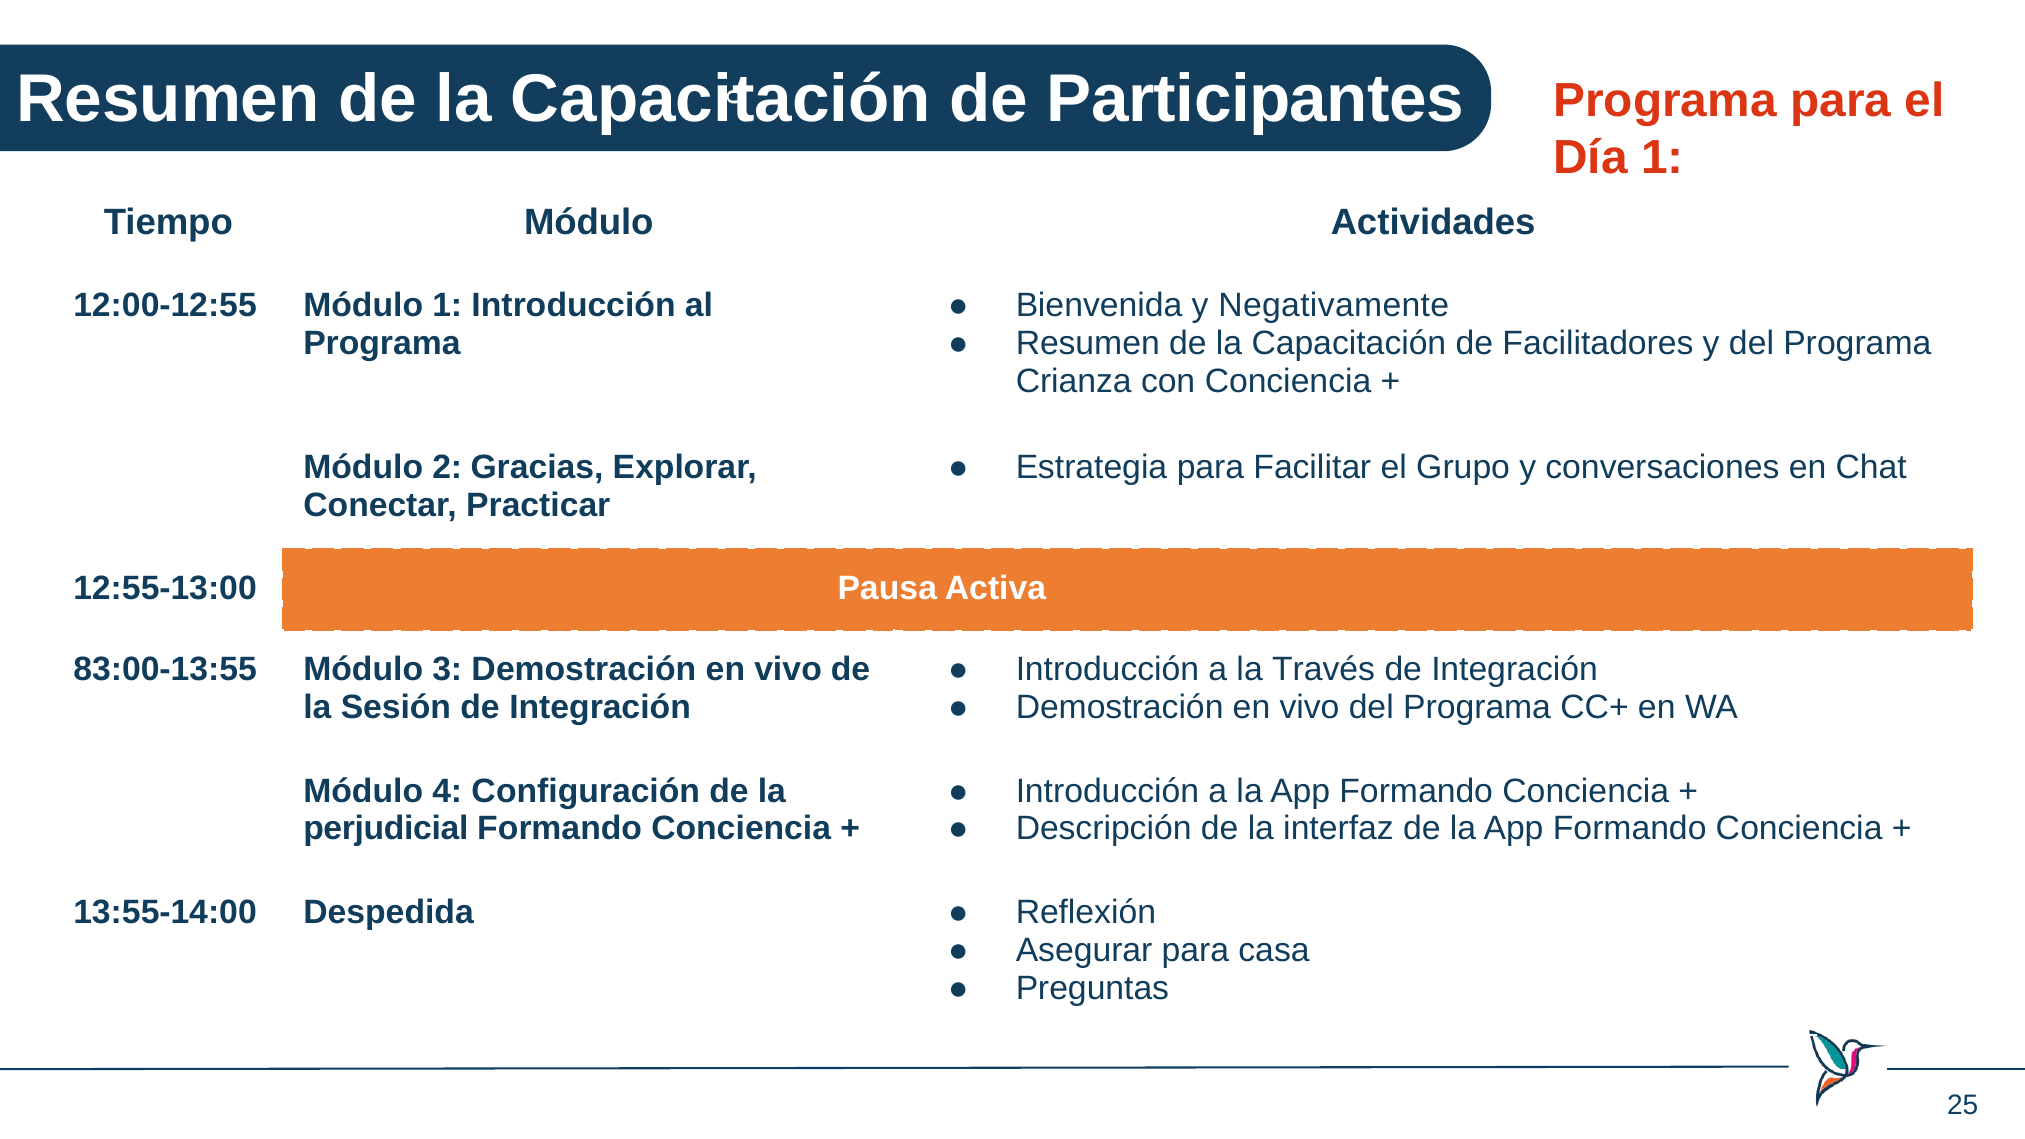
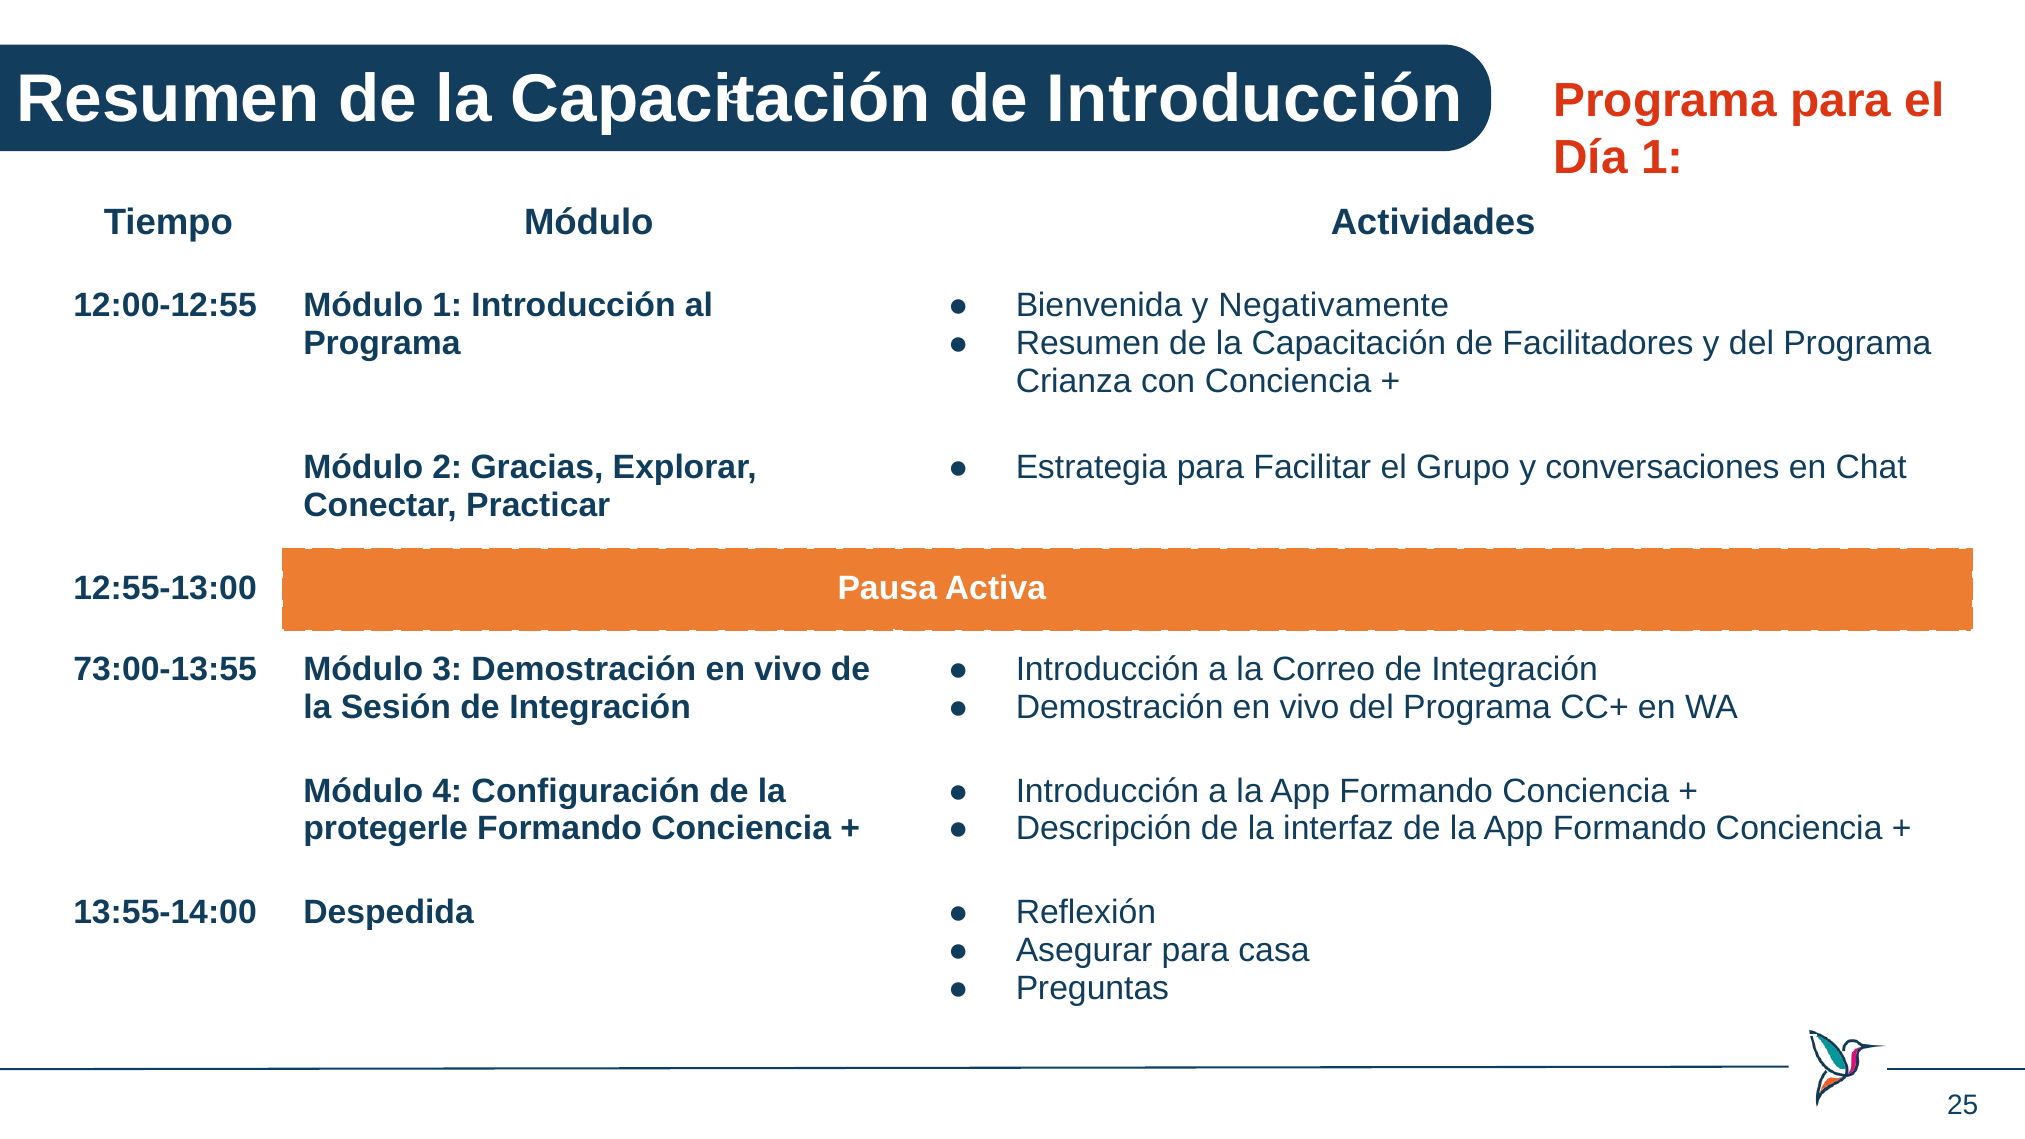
de Participantes: Participantes -> Introducción
83:00-13:55: 83:00-13:55 -> 73:00-13:55
Través: Través -> Correo
perjudicial: perjudicial -> protegerle
